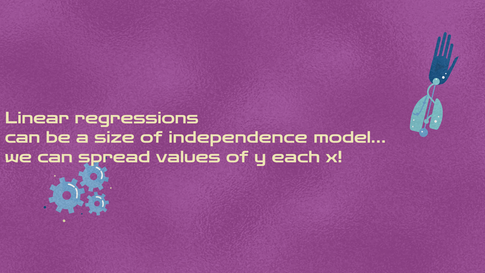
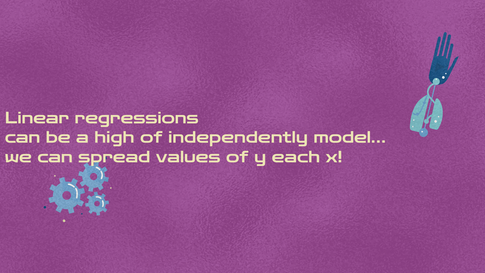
size: size -> high
independence: independence -> independently
